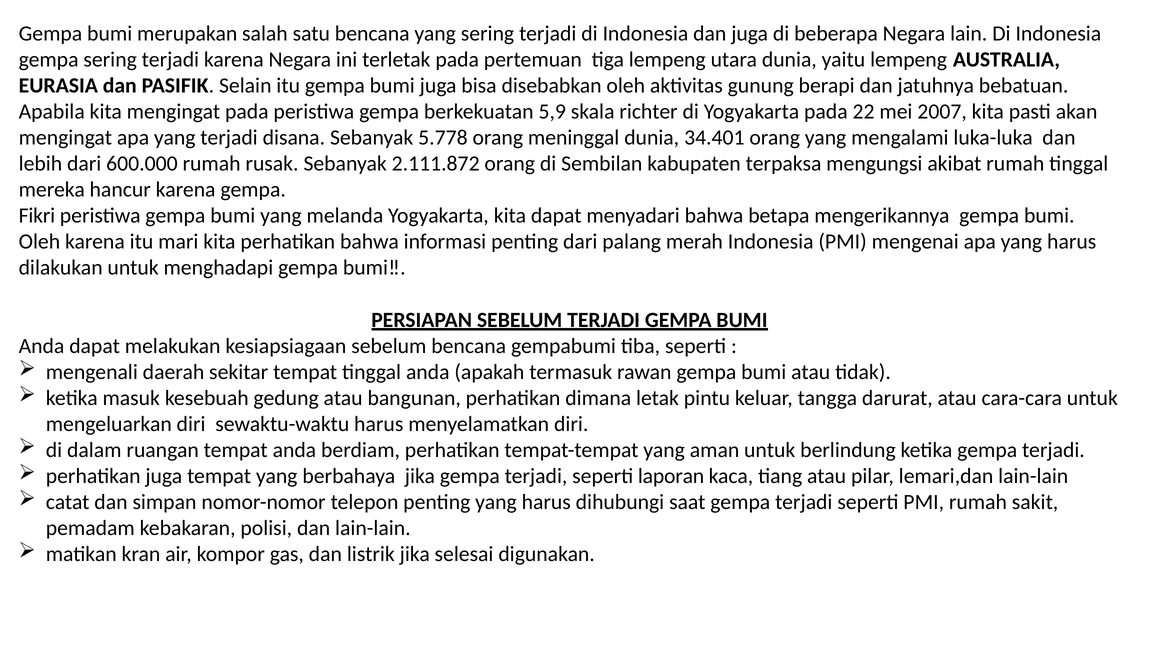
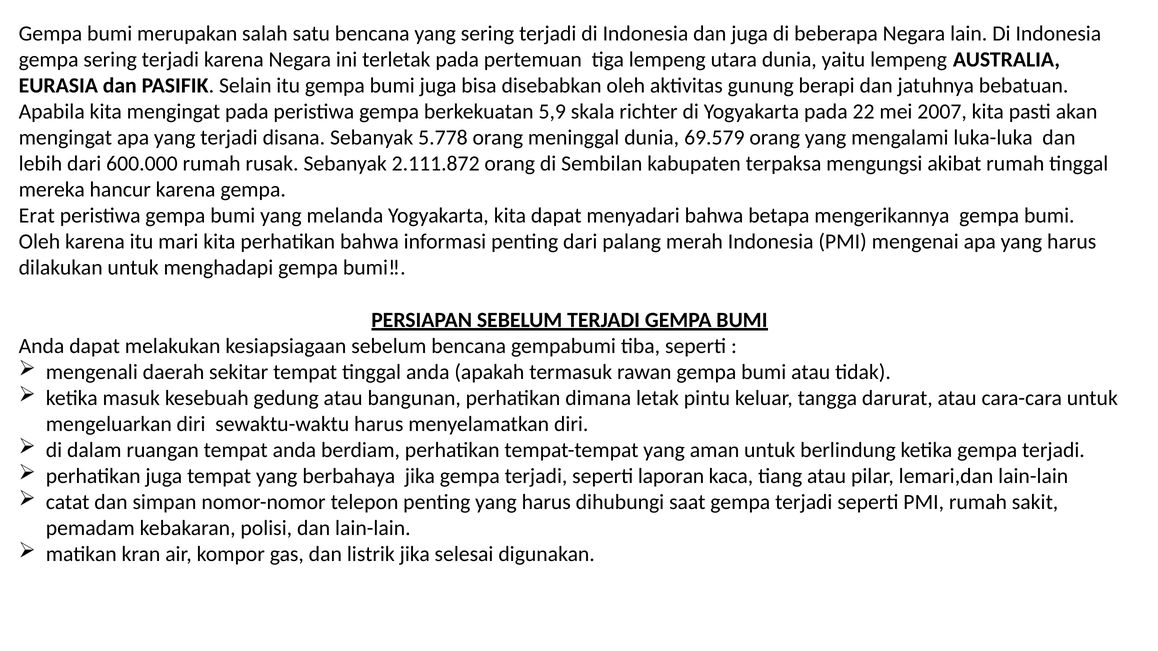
34.401: 34.401 -> 69.579
Fikri: Fikri -> Erat
